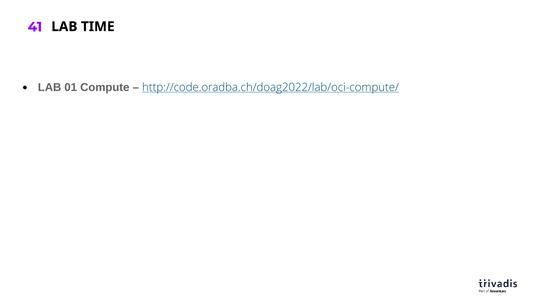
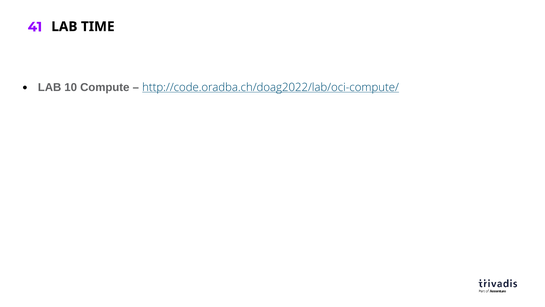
01: 01 -> 10
